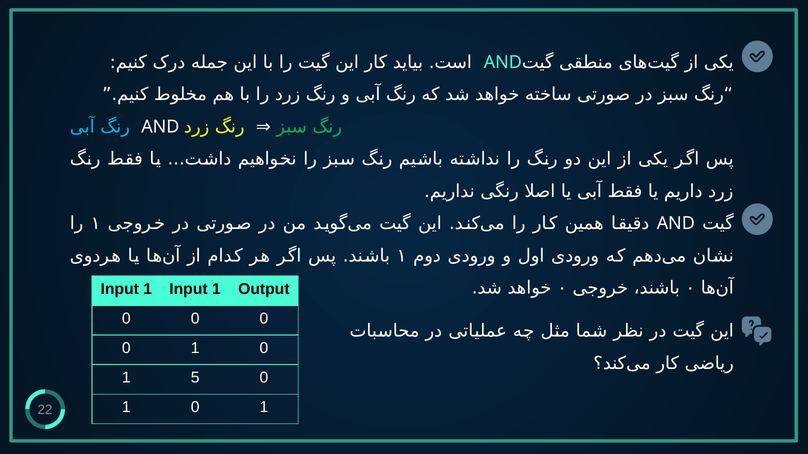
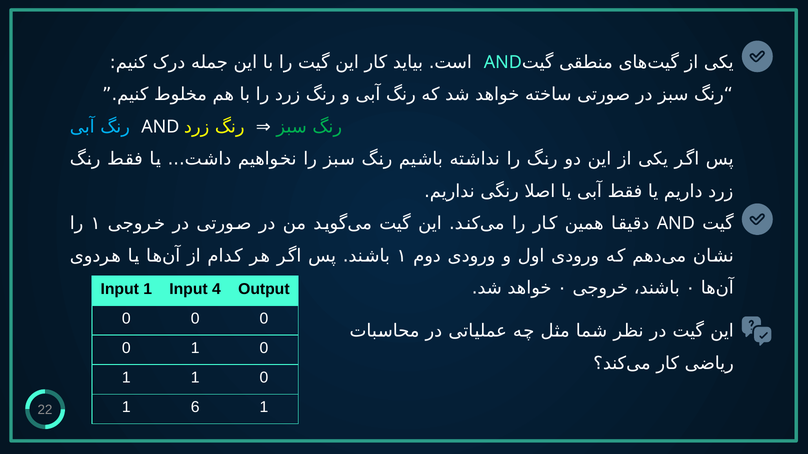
1 Input 1: 1 -> 4
1 5: 5 -> 1
0 at (195, 408): 0 -> 6
